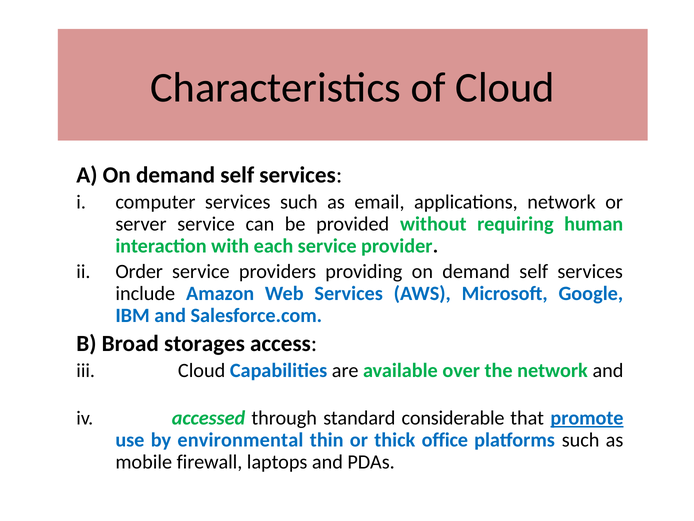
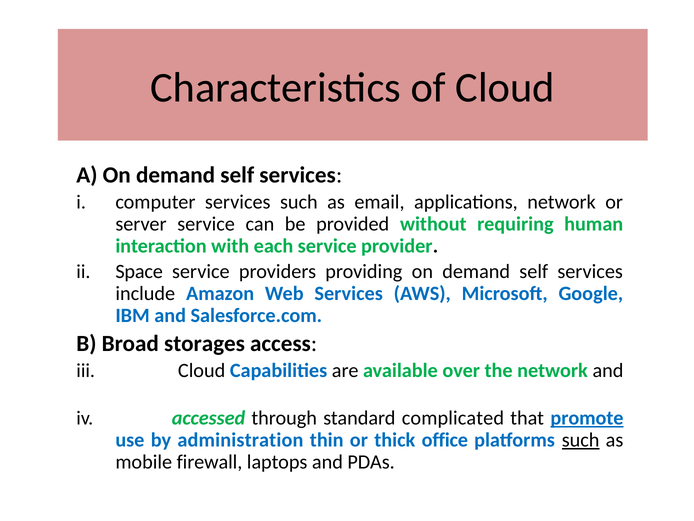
Order: Order -> Space
considerable: considerable -> complicated
environmental: environmental -> administration
such at (581, 440) underline: none -> present
